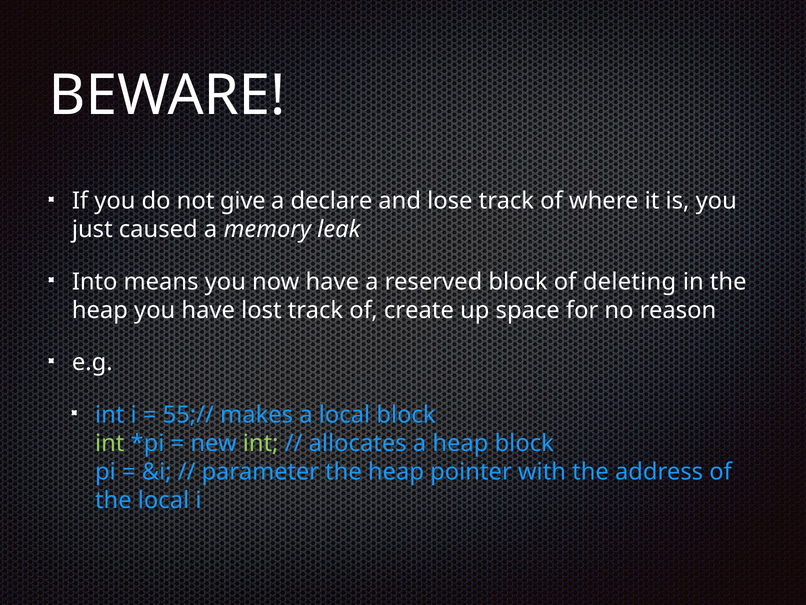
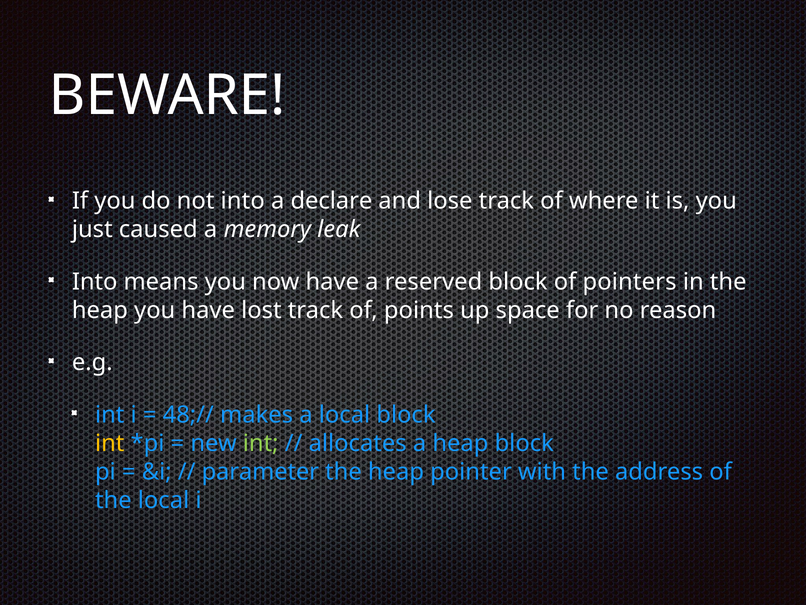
not give: give -> into
deleting: deleting -> pointers
create: create -> points
55;//: 55;// -> 48;//
int at (110, 443) colour: light green -> yellow
